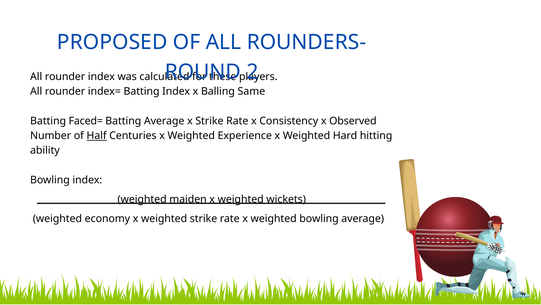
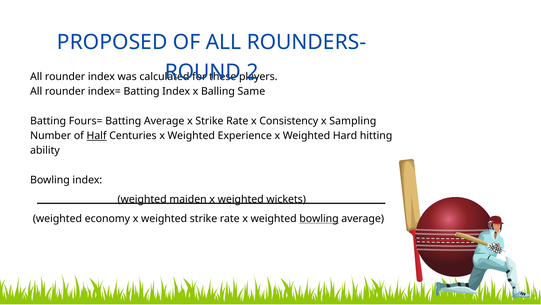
Faced=: Faced= -> Fours=
Observed: Observed -> Sampling
bowling at (319, 218) underline: none -> present
